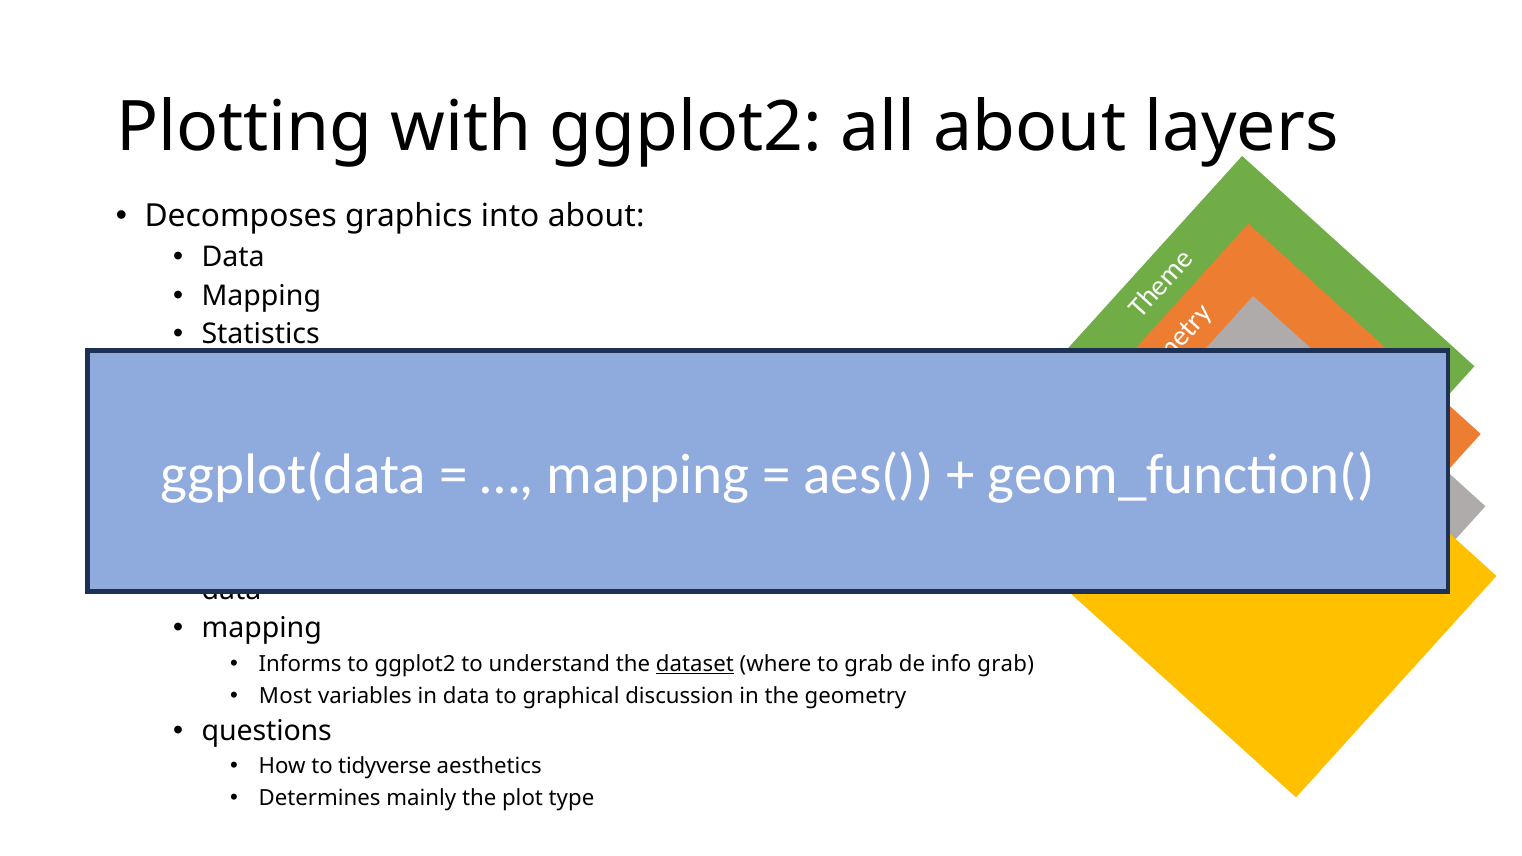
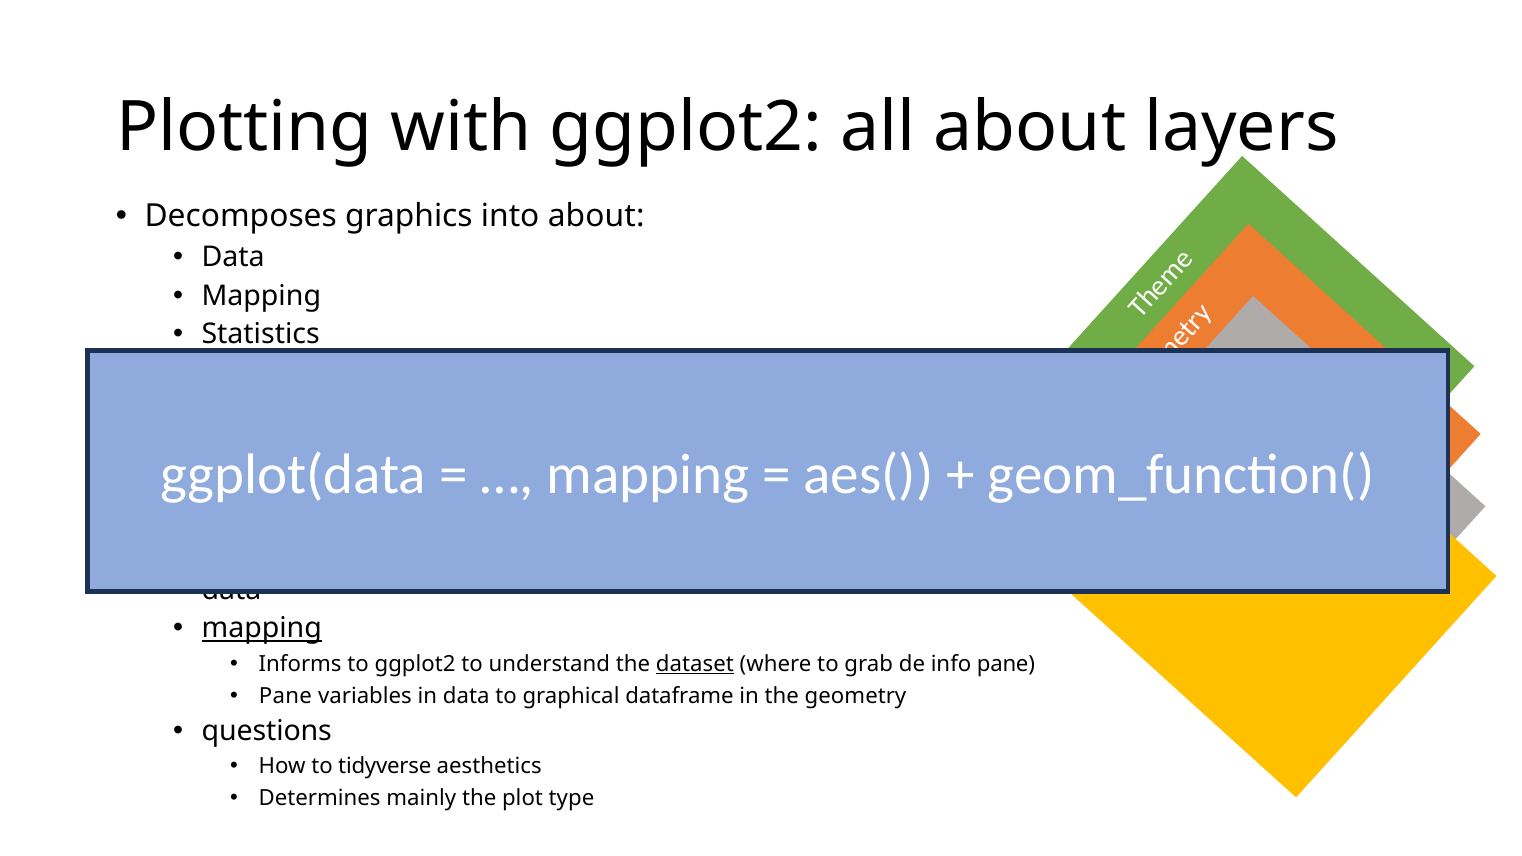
mapping at (262, 628) underline: none -> present
info grab: grab -> pane
Most at (285, 696): Most -> Pane
discussion: discussion -> dataframe
